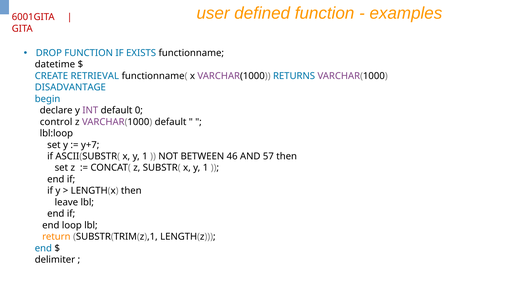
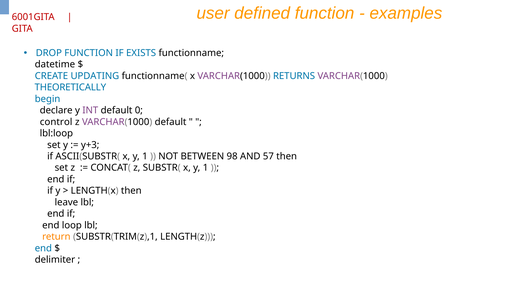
RETRIEVAL: RETRIEVAL -> UPDATING
DISADVANTAGE: DISADVANTAGE -> THEORETICALLY
y+7: y+7 -> y+3
46: 46 -> 98
